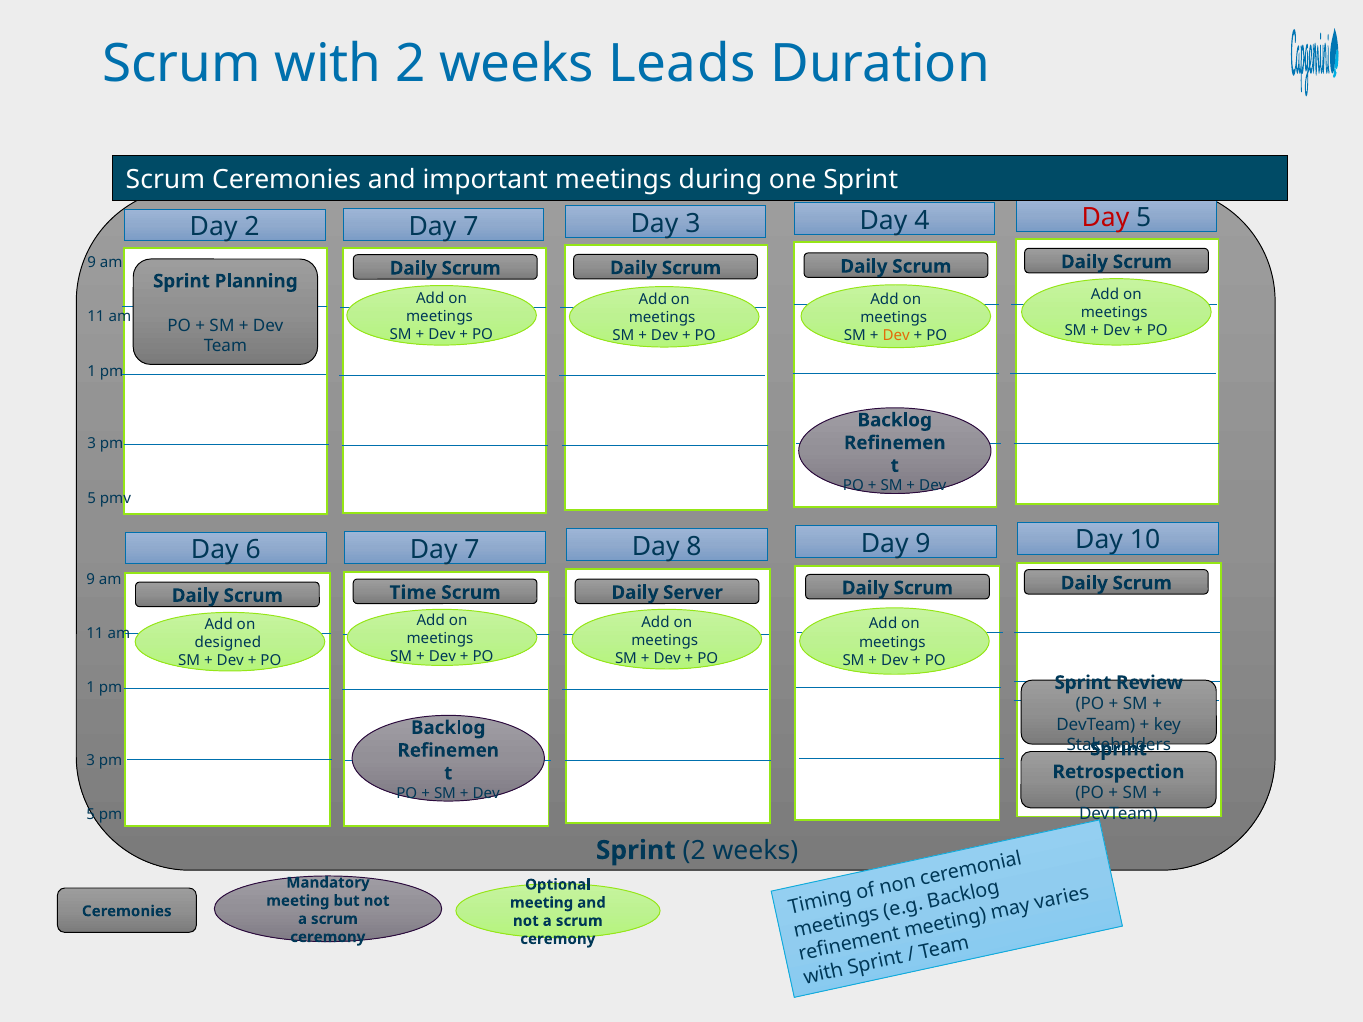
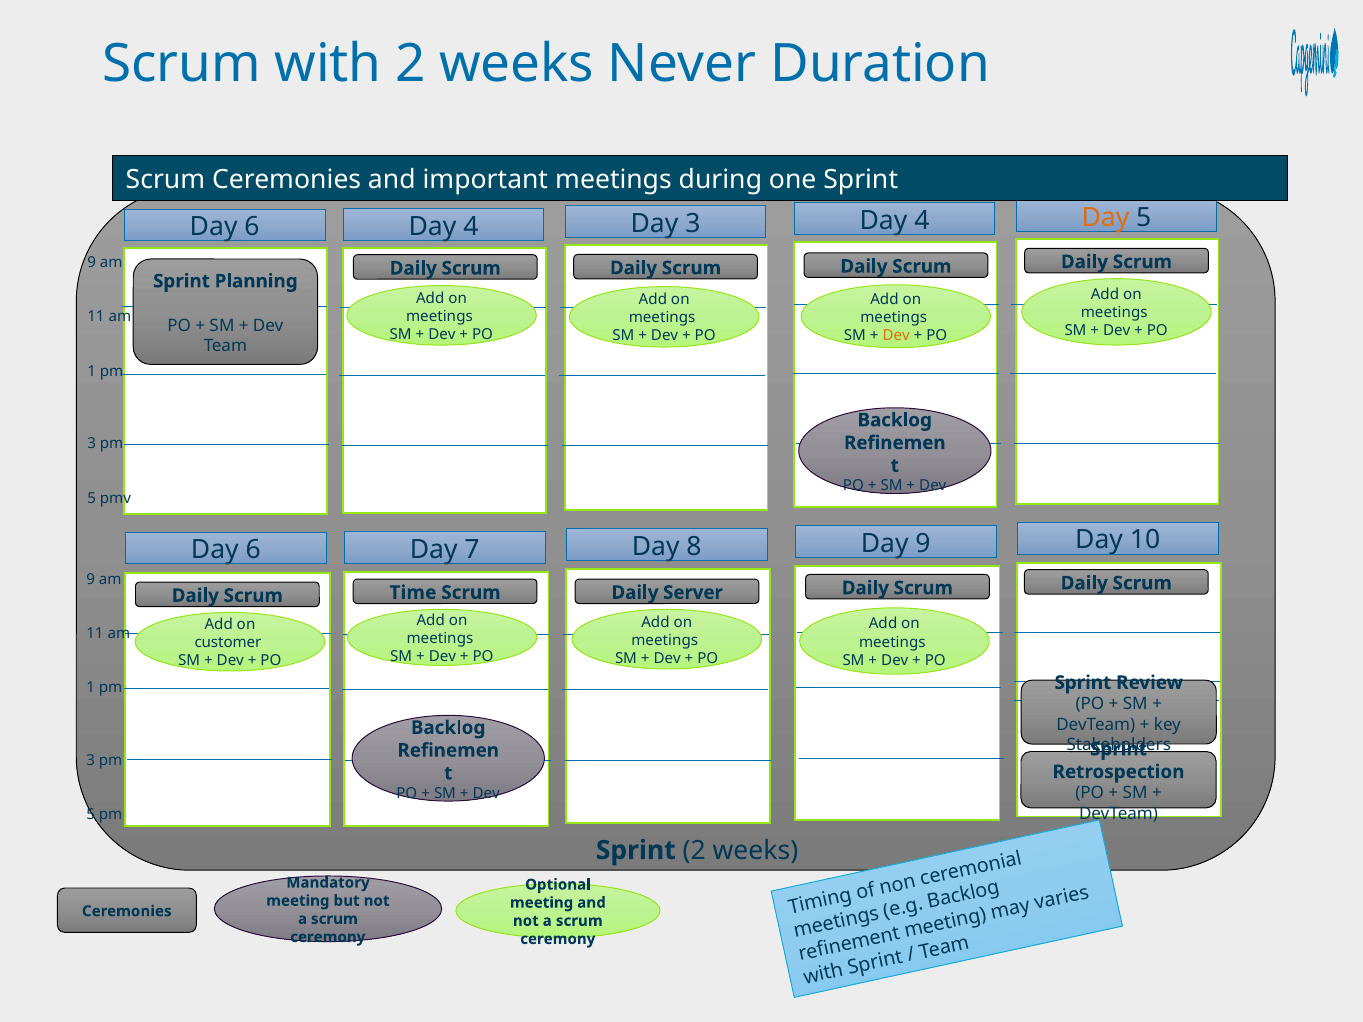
Leads: Leads -> Never
Day at (1105, 217) colour: red -> orange
7 at (471, 227): 7 -> 4
2 at (252, 227): 2 -> 6
designed: designed -> customer
